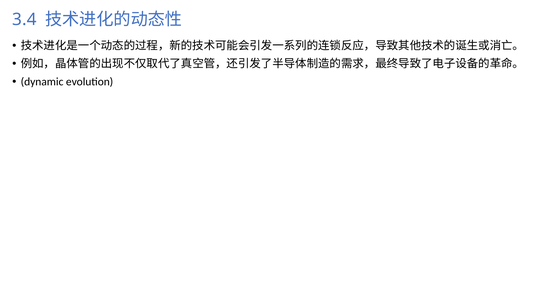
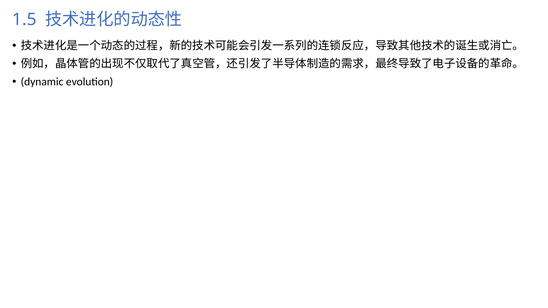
3.4: 3.4 -> 1.5
